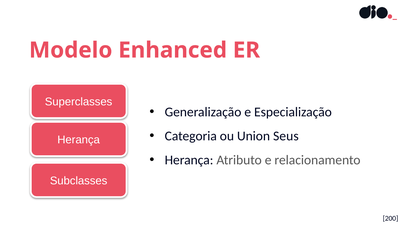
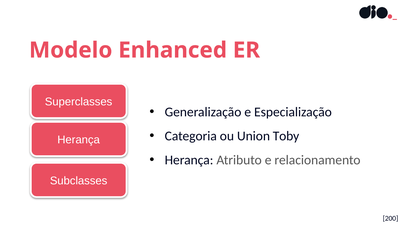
Seus: Seus -> Toby
